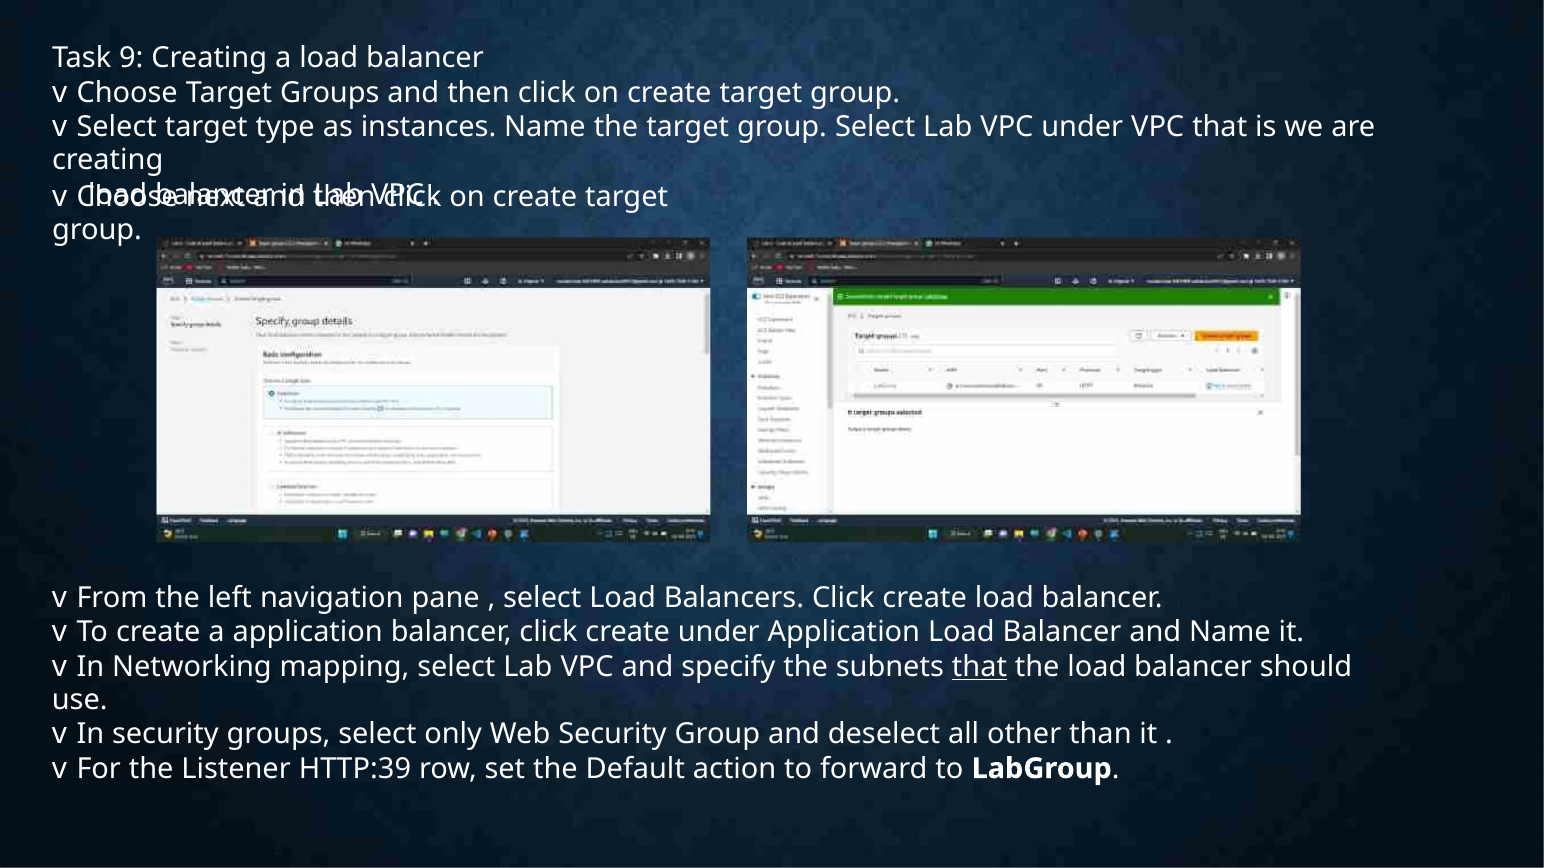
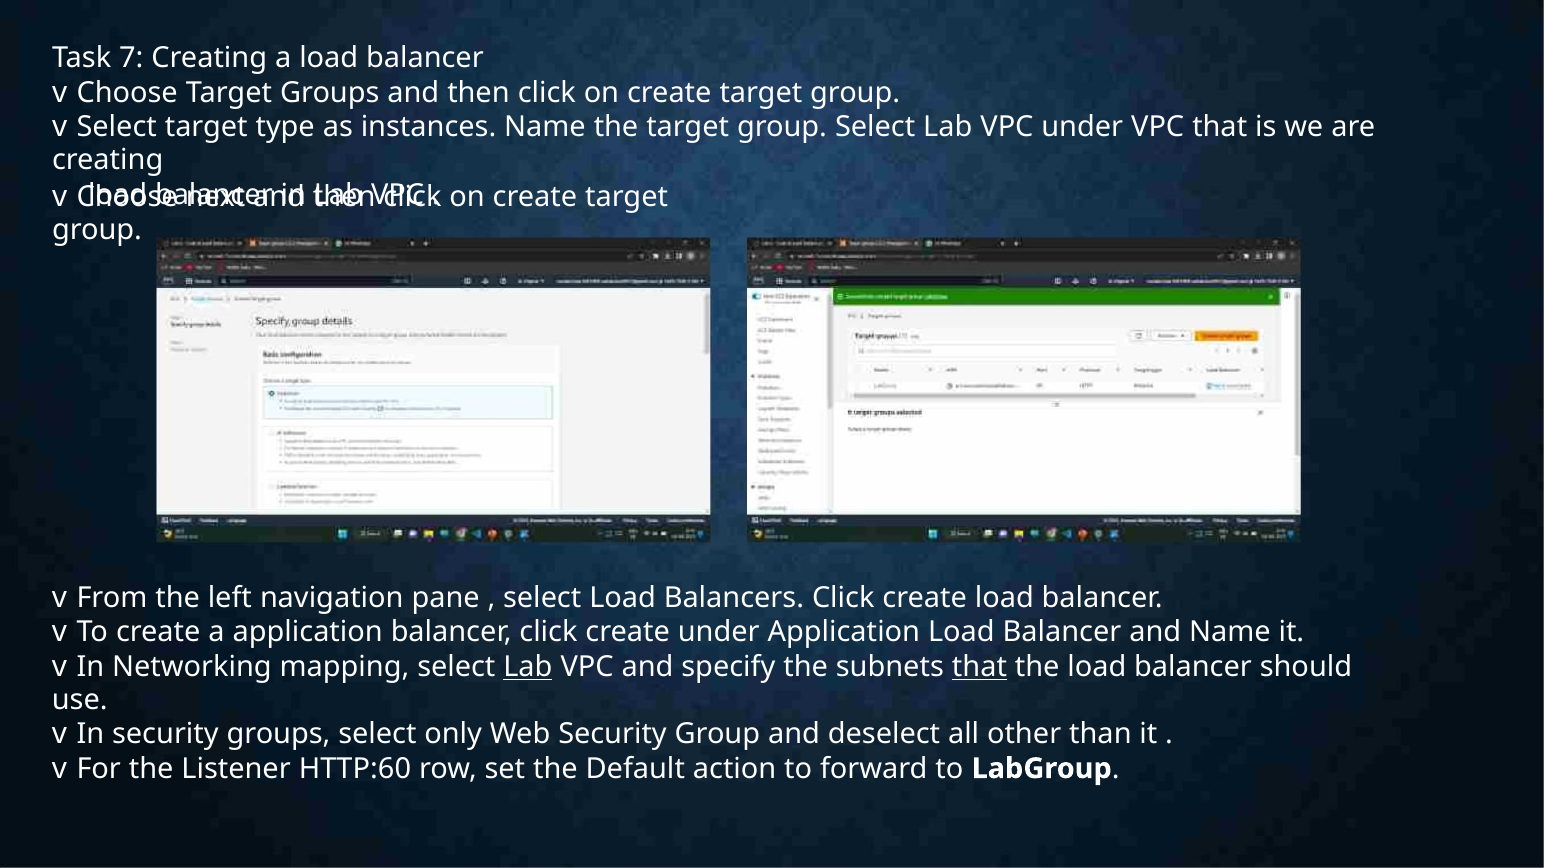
9: 9 -> 7
Lab at (528, 667) underline: none -> present
HTTP:39: HTTP:39 -> HTTP:60
